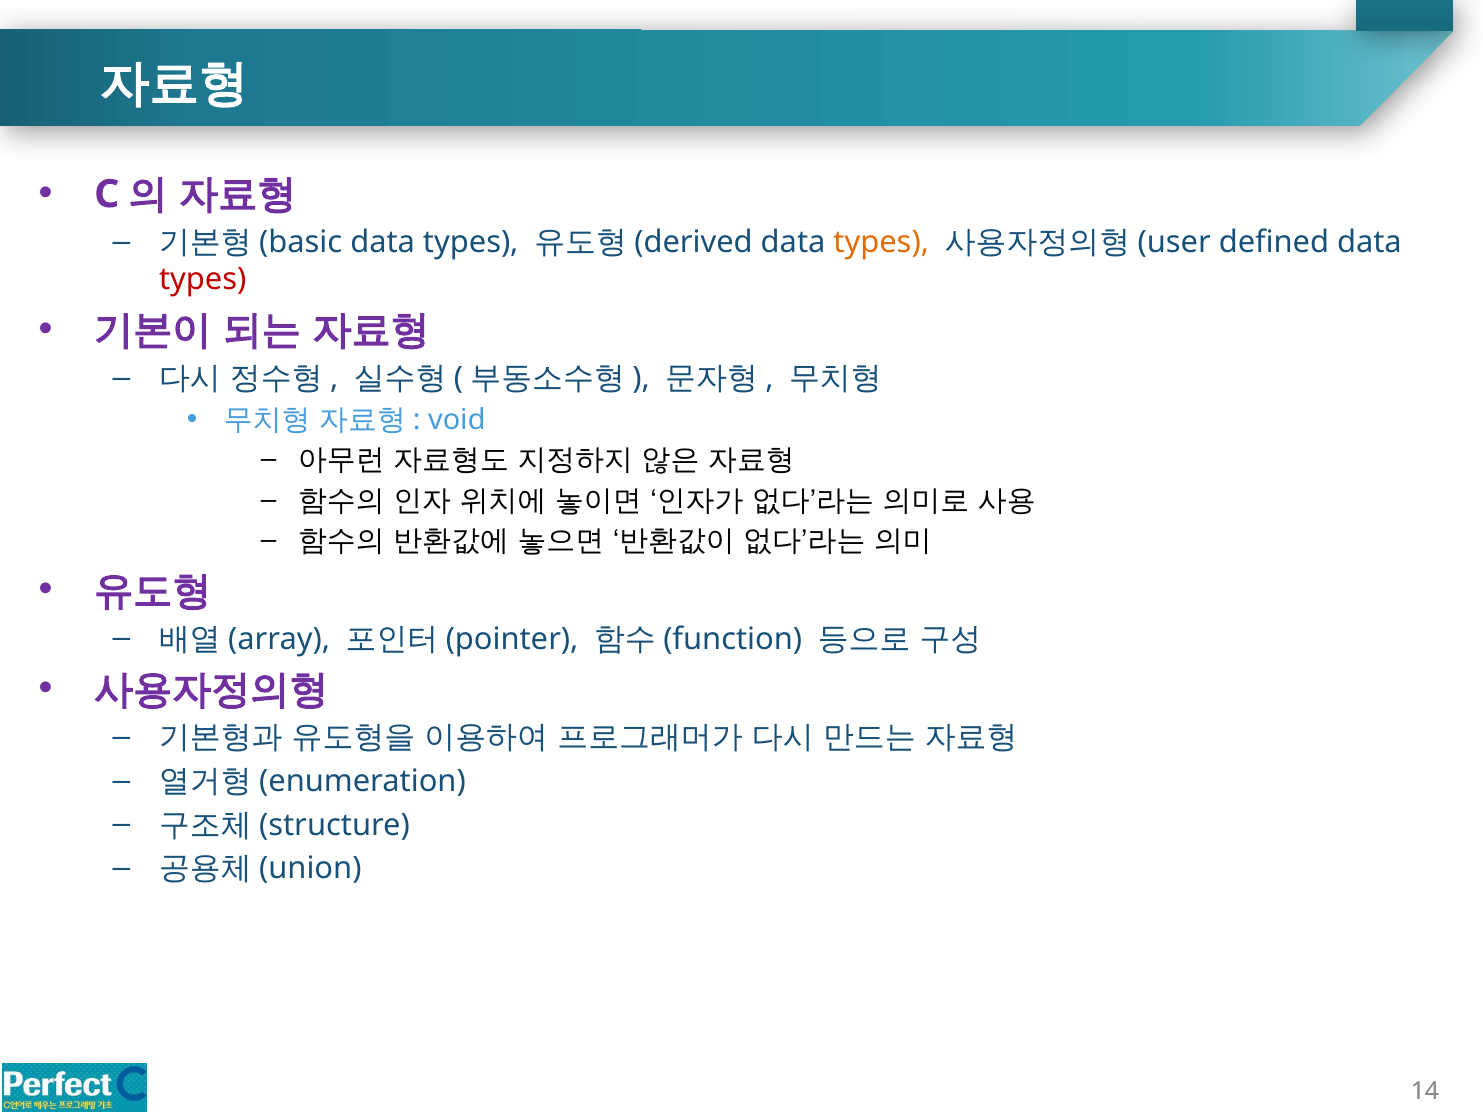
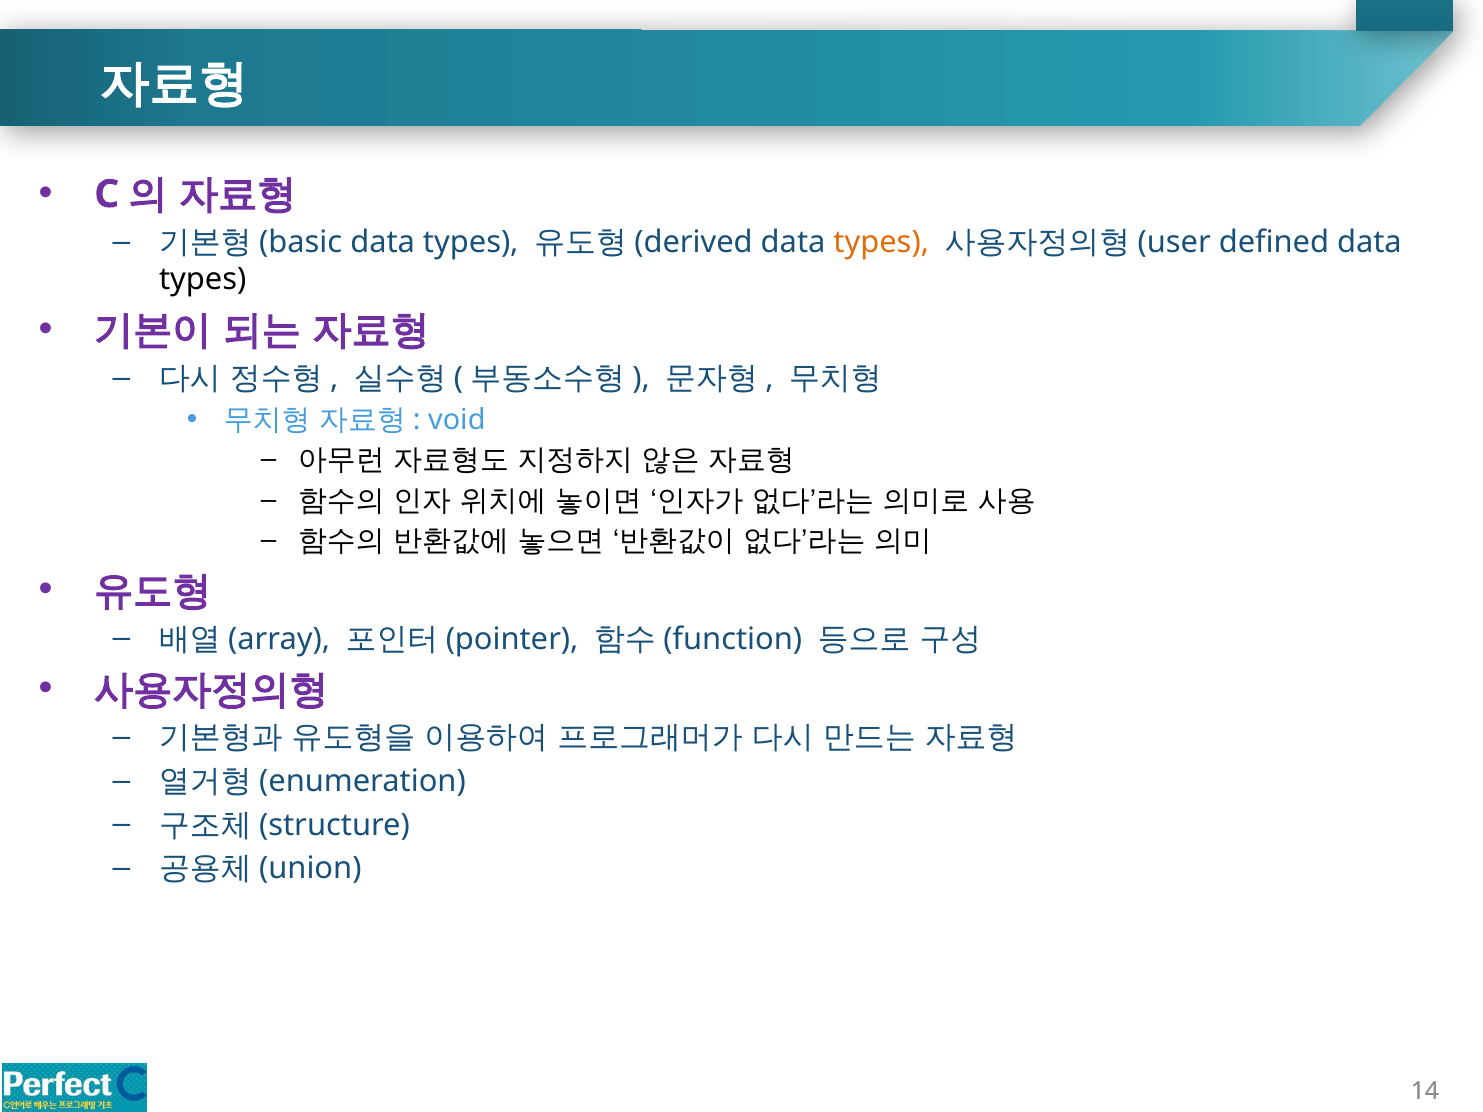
types at (203, 279) colour: red -> black
